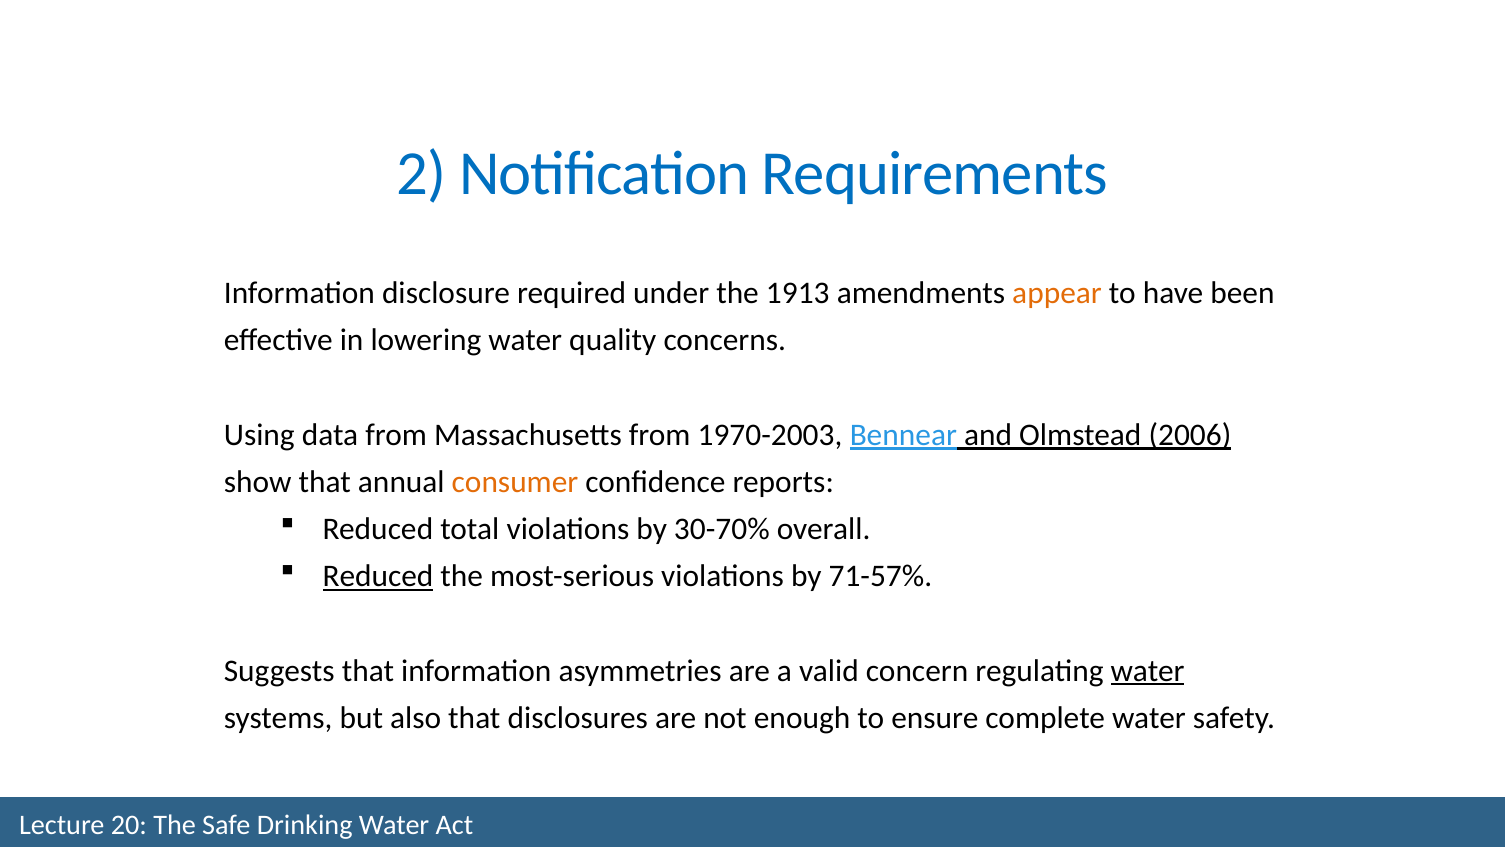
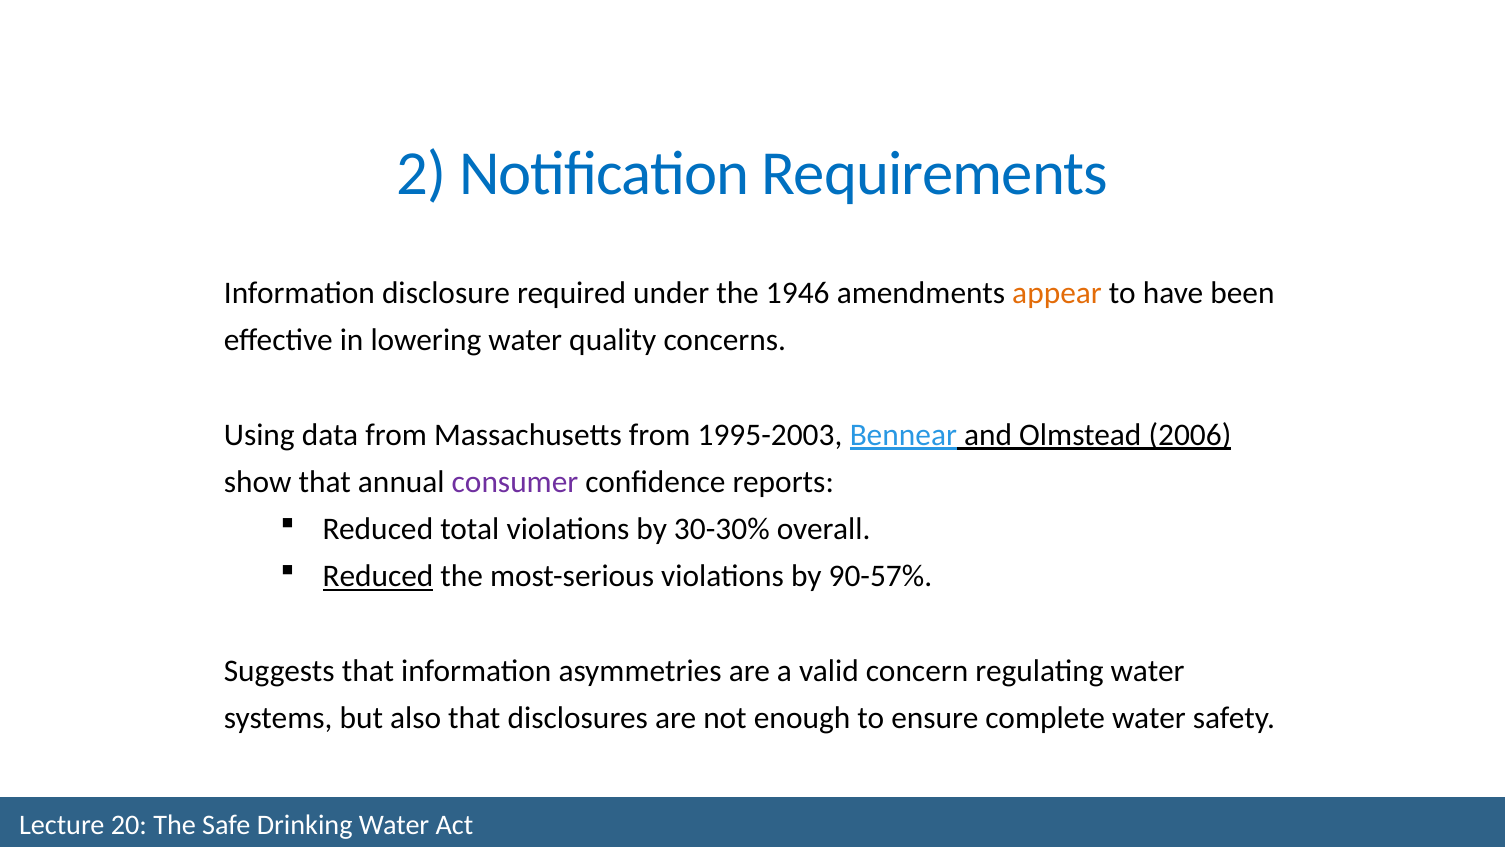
1913: 1913 -> 1946
1970-2003: 1970-2003 -> 1995-2003
consumer colour: orange -> purple
30-70%: 30-70% -> 30-30%
71-57%: 71-57% -> 90-57%
water at (1148, 670) underline: present -> none
